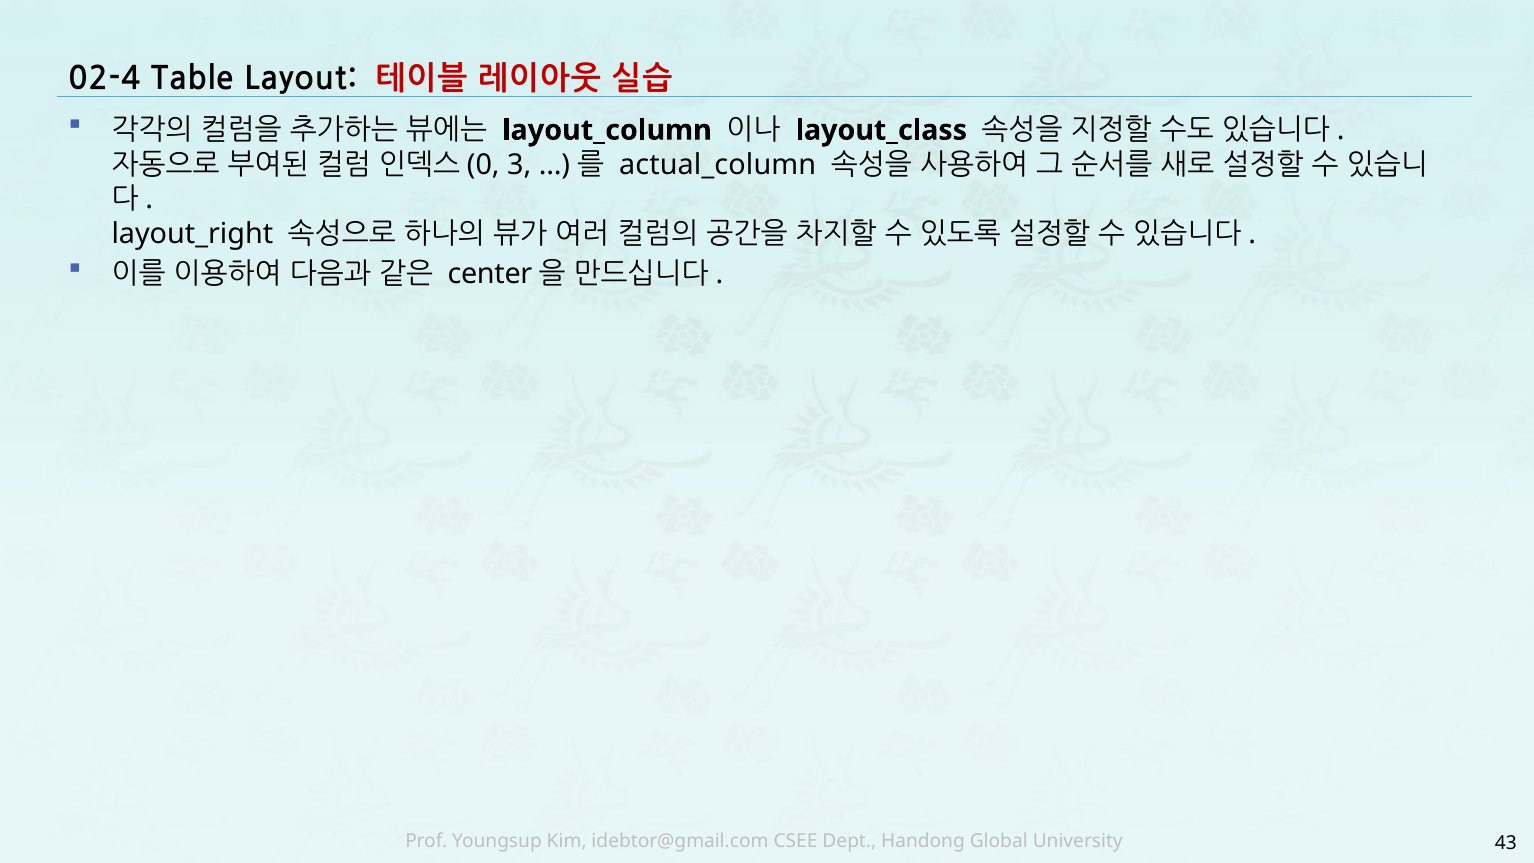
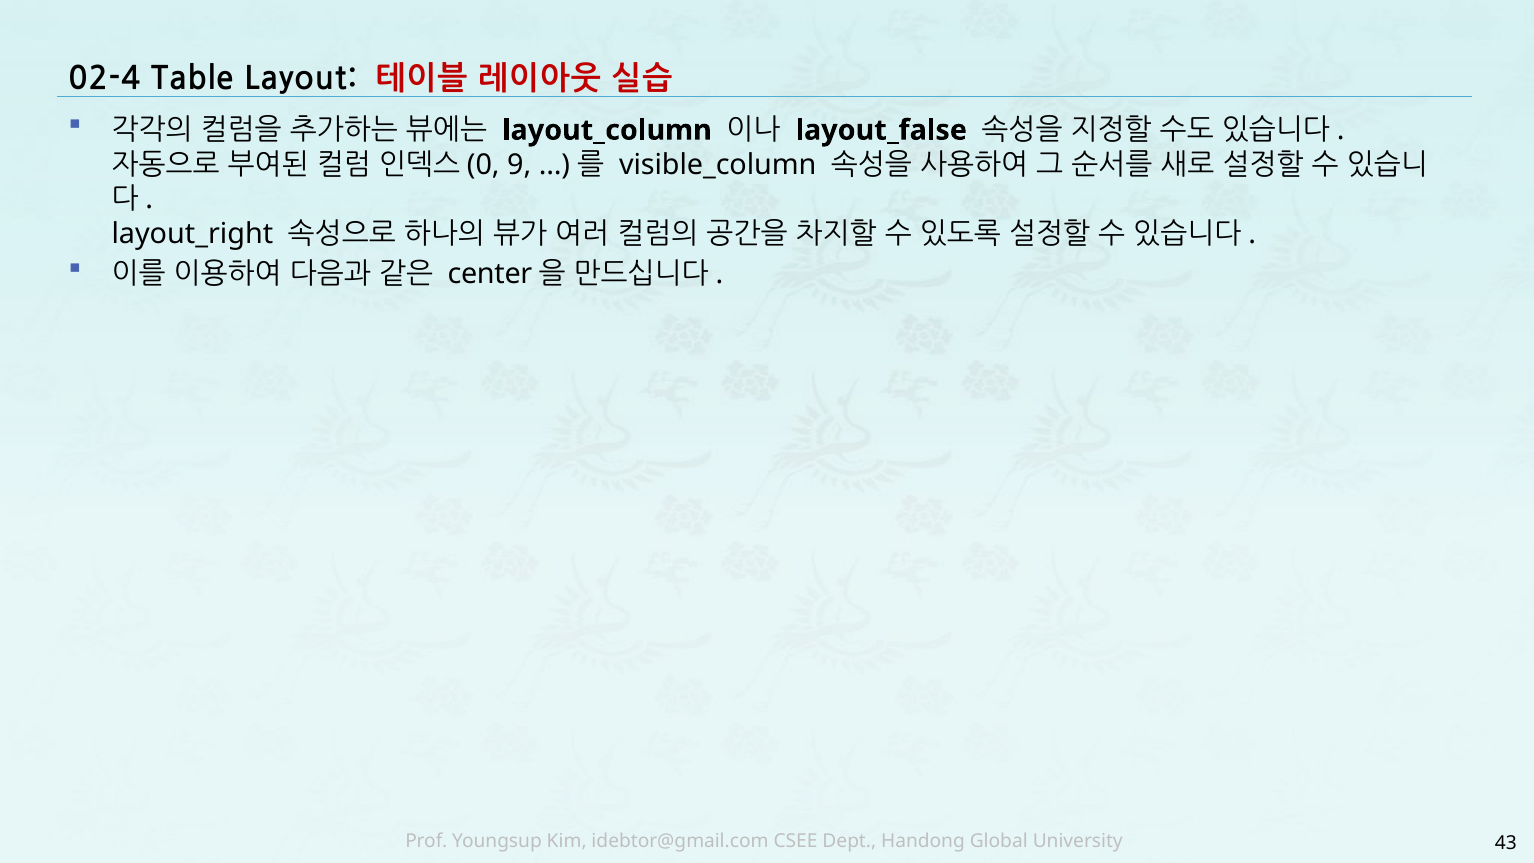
layout_class: layout_class -> layout_false
3: 3 -> 9
actual_column: actual_column -> visible_column
